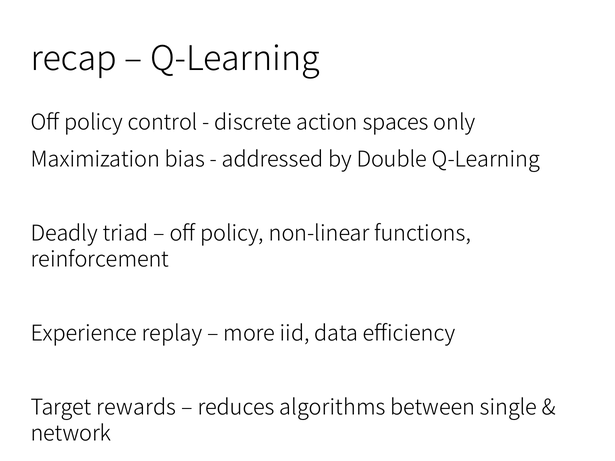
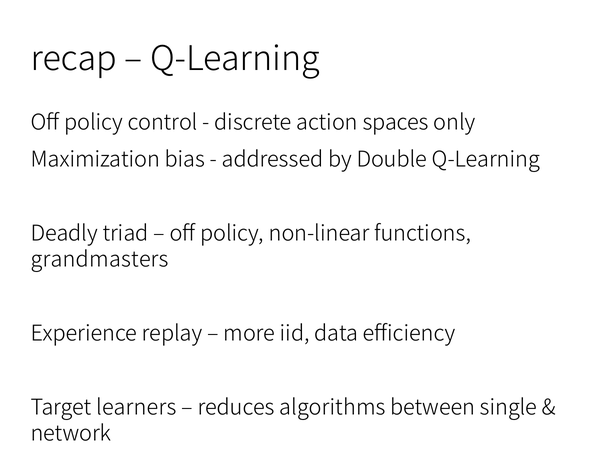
reinforcement: reinforcement -> grandmasters
rewards: rewards -> learners
